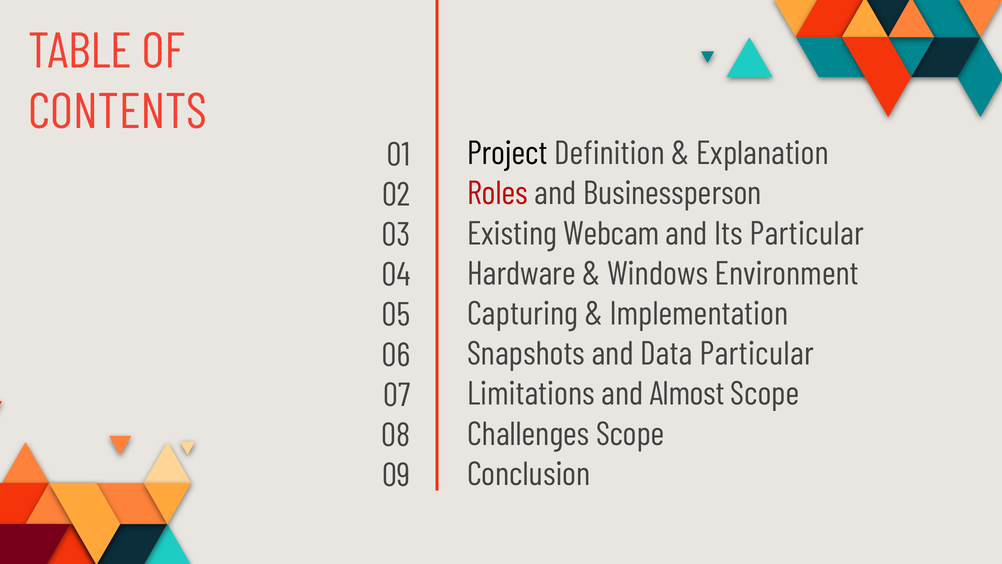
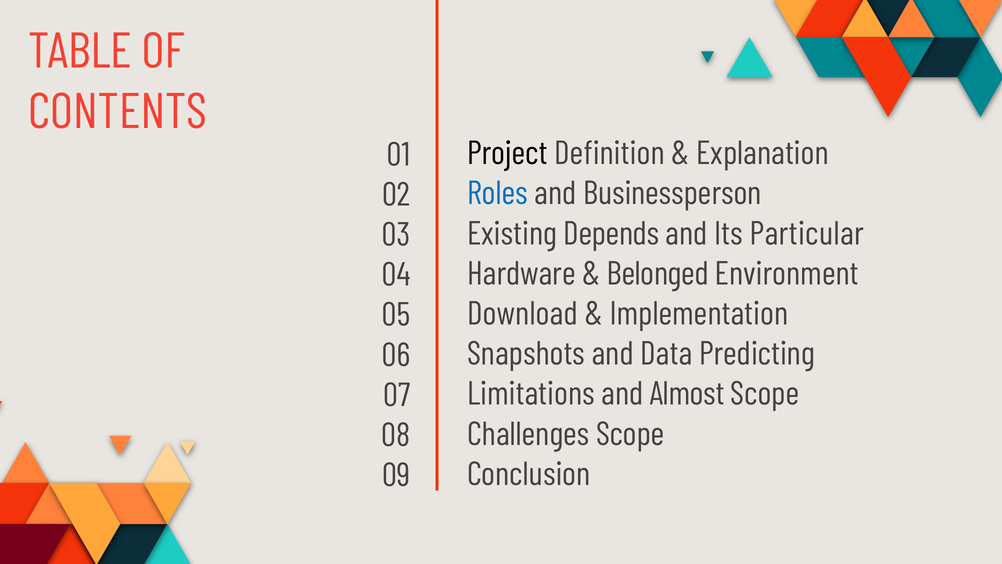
Roles colour: red -> blue
Webcam: Webcam -> Depends
Windows: Windows -> Belonged
Capturing: Capturing -> Download
Data Particular: Particular -> Predicting
